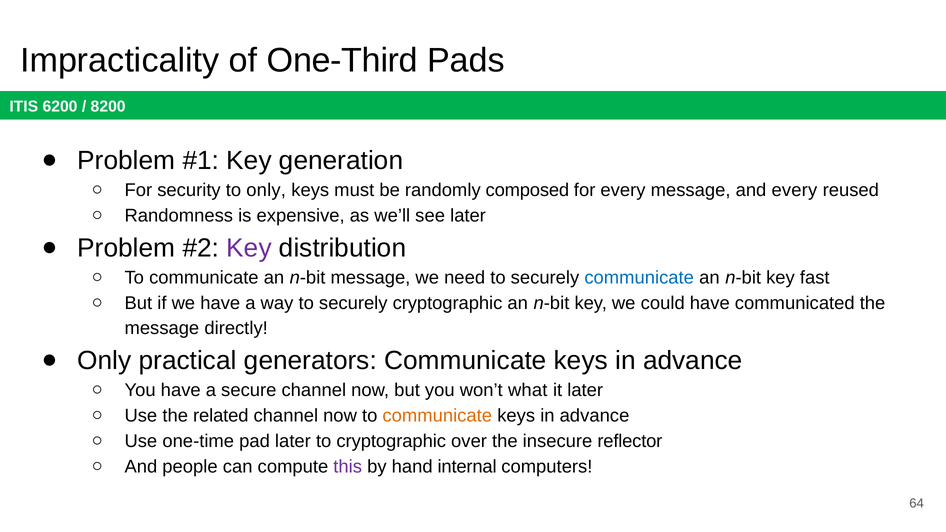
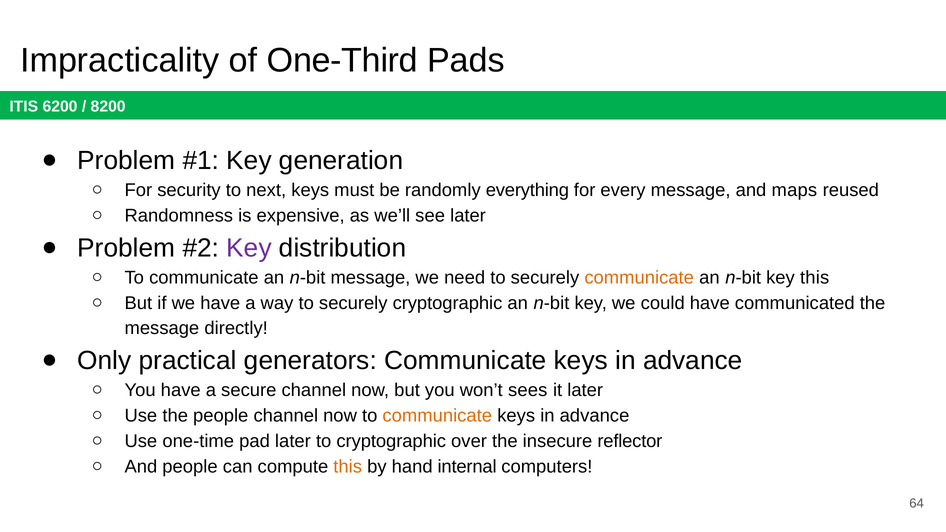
to only: only -> next
composed: composed -> everything
and every: every -> maps
communicate at (639, 278) colour: blue -> orange
key fast: fast -> this
what: what -> sees
the related: related -> people
this at (348, 467) colour: purple -> orange
